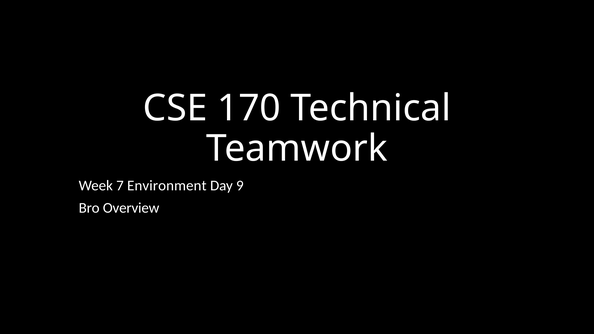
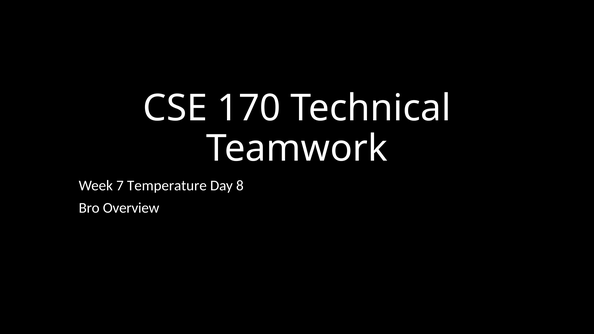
Environment: Environment -> Temperature
9: 9 -> 8
